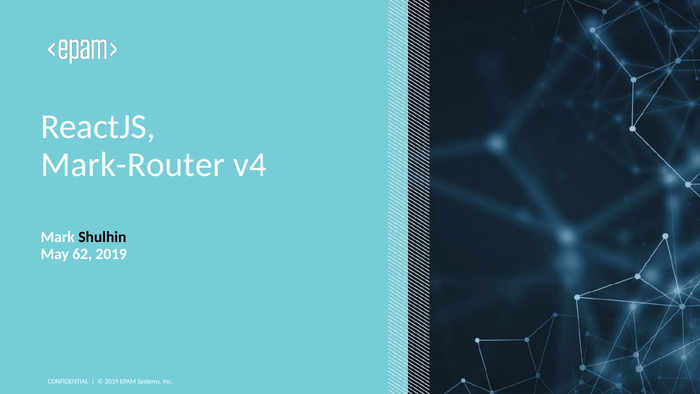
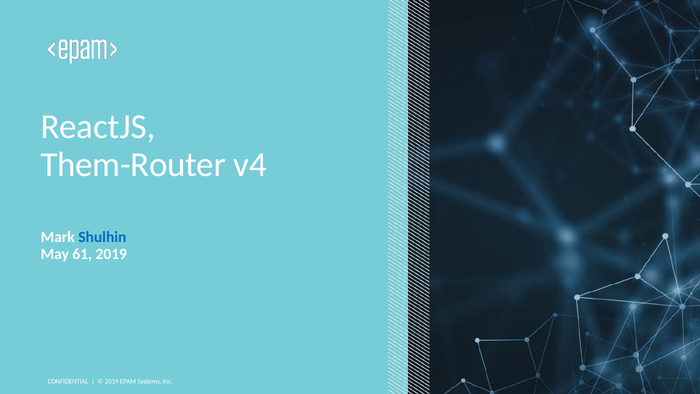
Mark-Router: Mark-Router -> Them-Router
Shulhin colour: black -> blue
62: 62 -> 61
